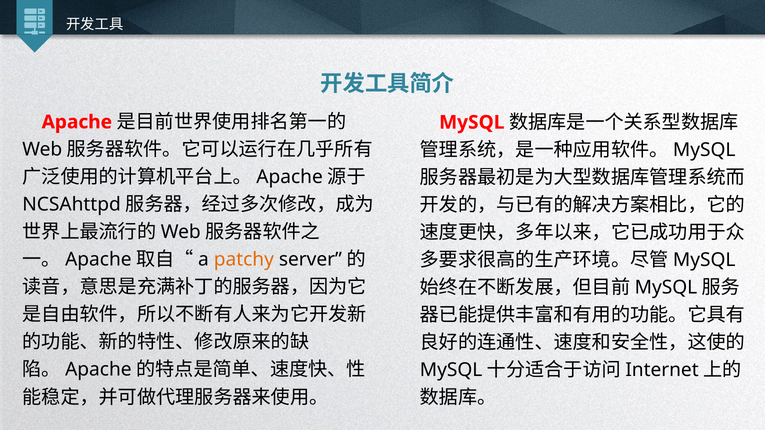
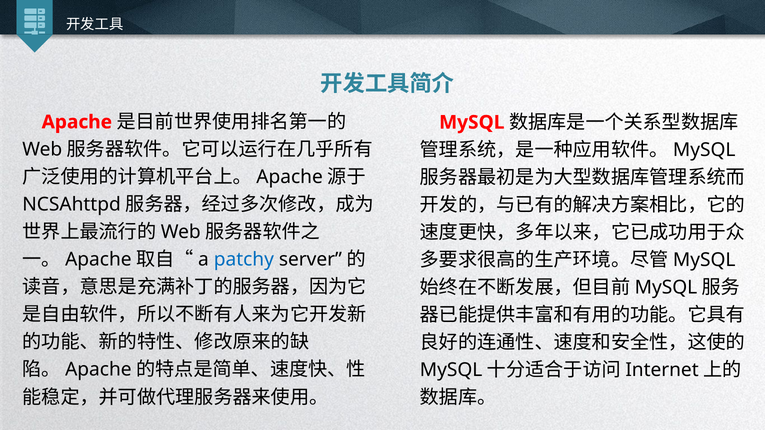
patchy colour: orange -> blue
